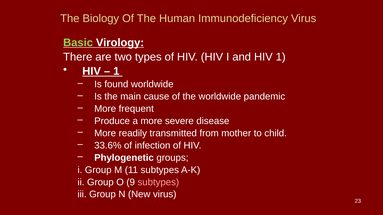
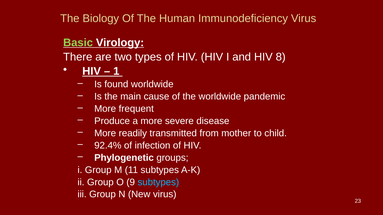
HIV 1: 1 -> 8
33.6%: 33.6% -> 92.4%
subtypes at (158, 182) colour: pink -> light blue
